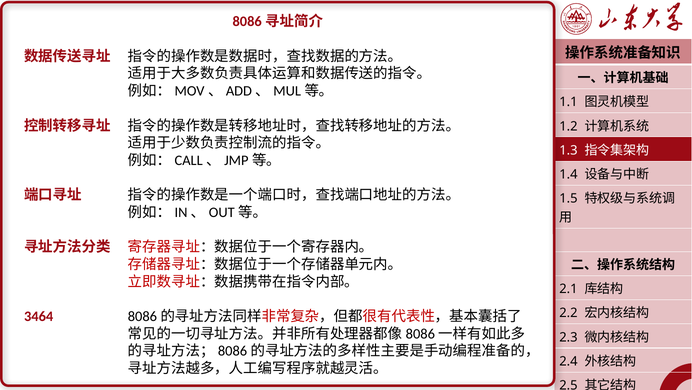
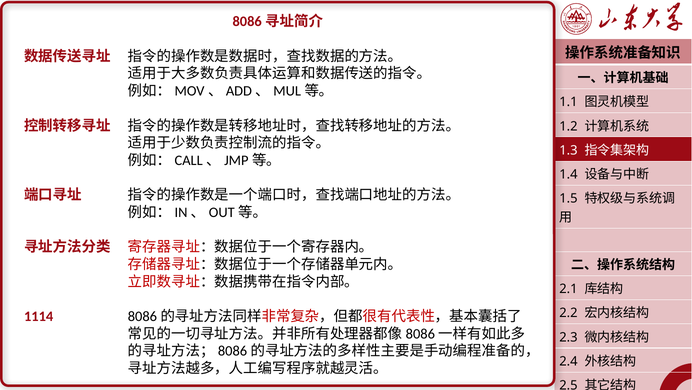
3464: 3464 -> 1114
